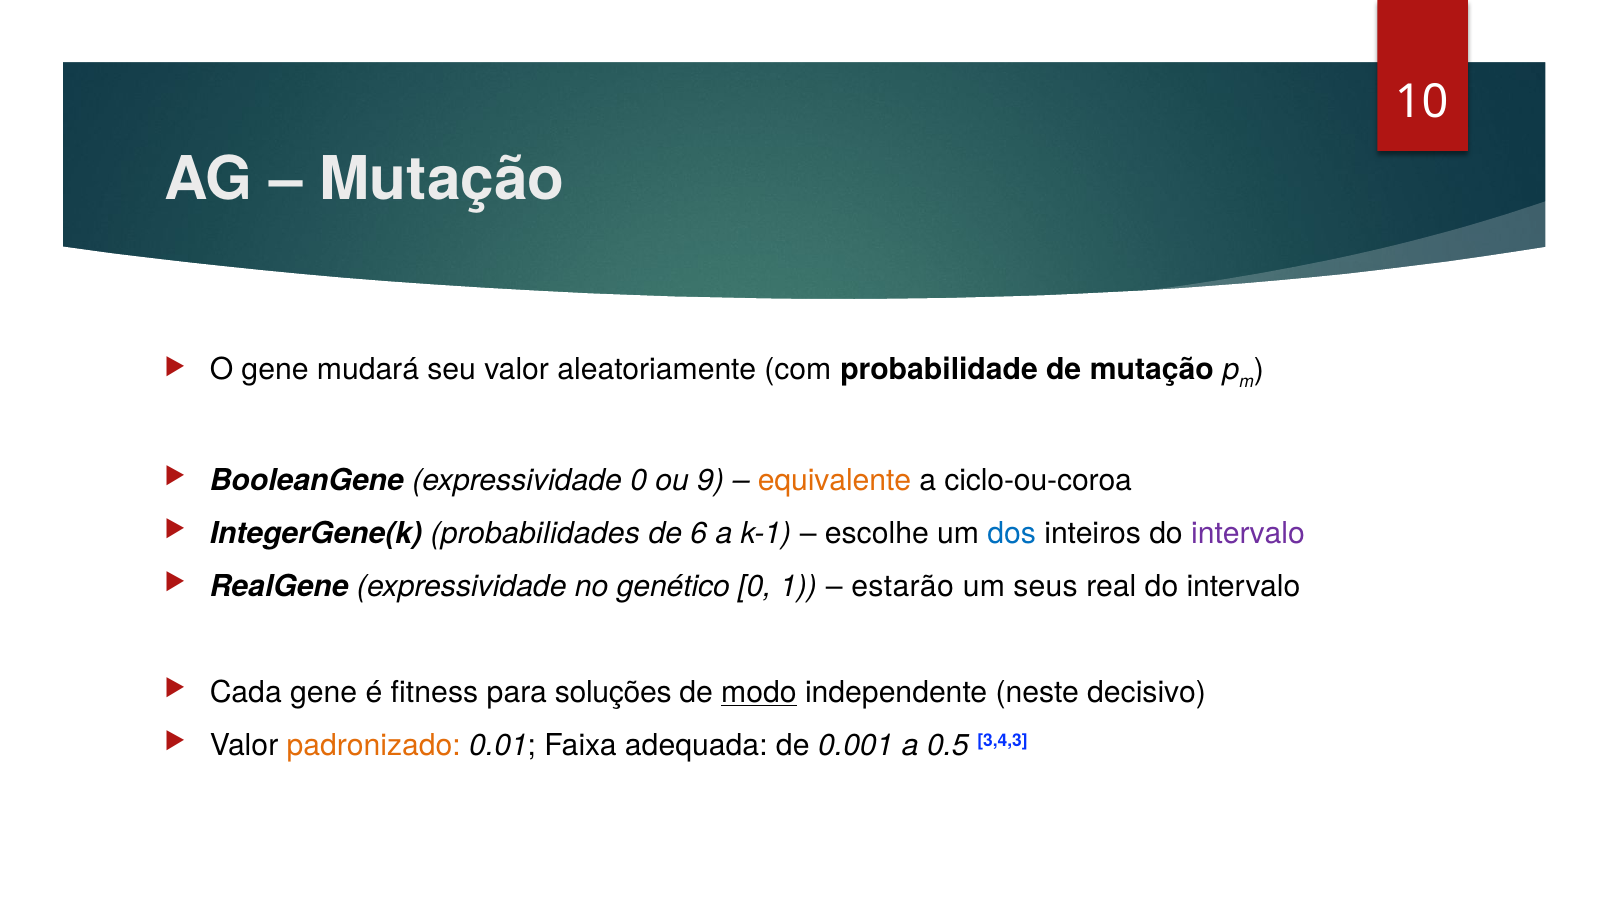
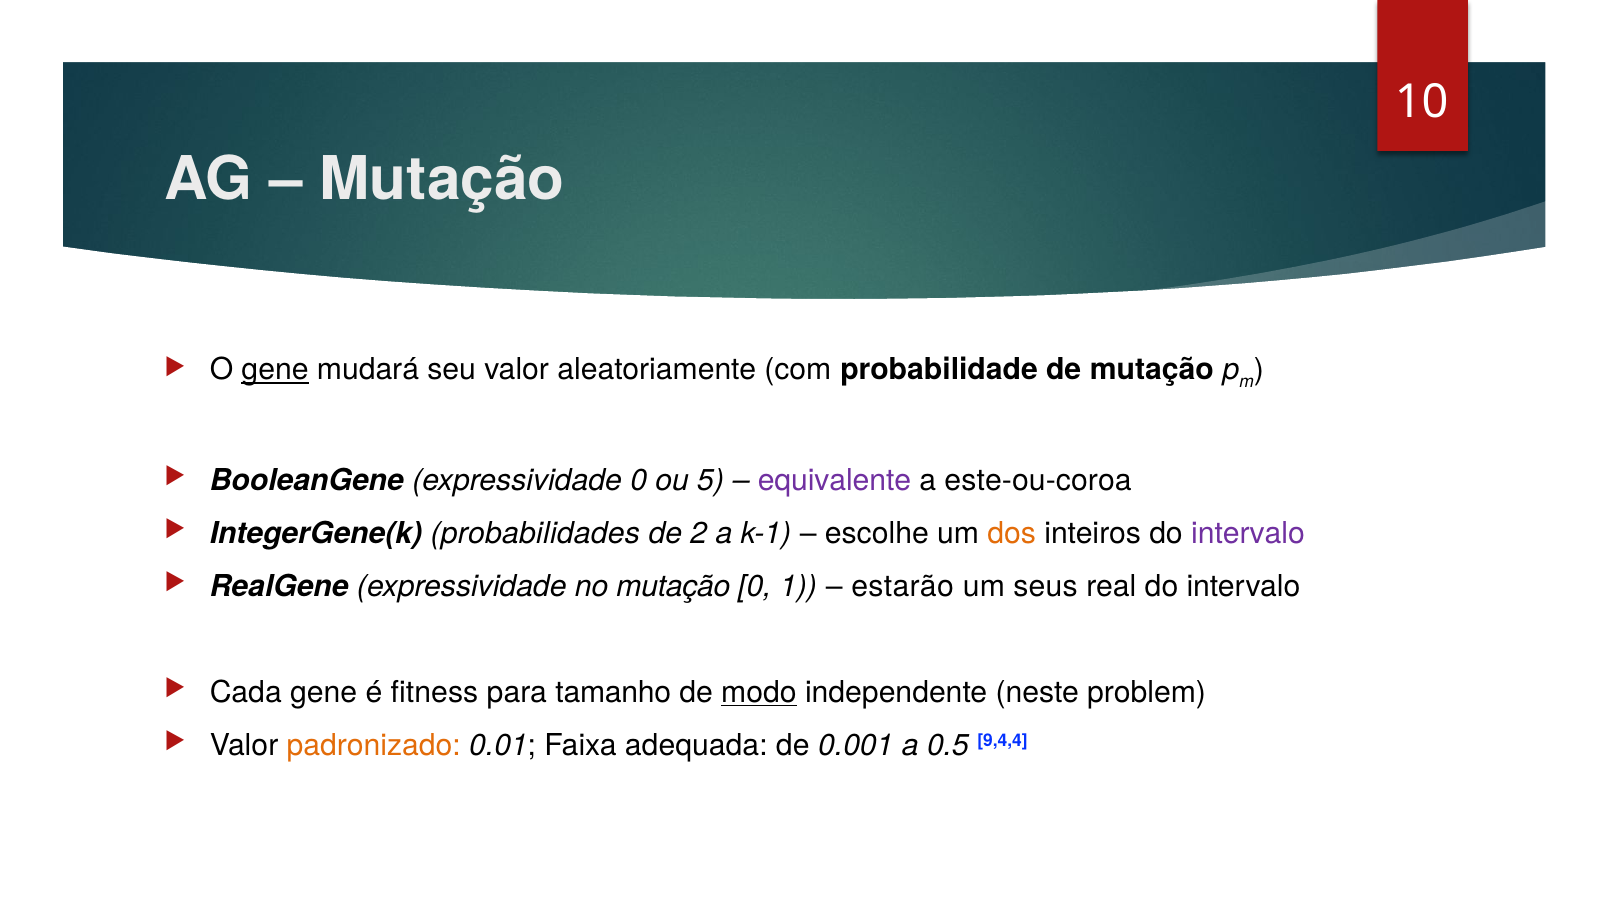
gene at (275, 370) underline: none -> present
9: 9 -> 5
equivalente colour: orange -> purple
ciclo-ou-coroa: ciclo-ou-coroa -> este-ou-coroa
6: 6 -> 2
dos colour: blue -> orange
no genético: genético -> mutação
soluções: soluções -> tamanho
decisivo: decisivo -> problem
3,4,3: 3,4,3 -> 9,4,4
